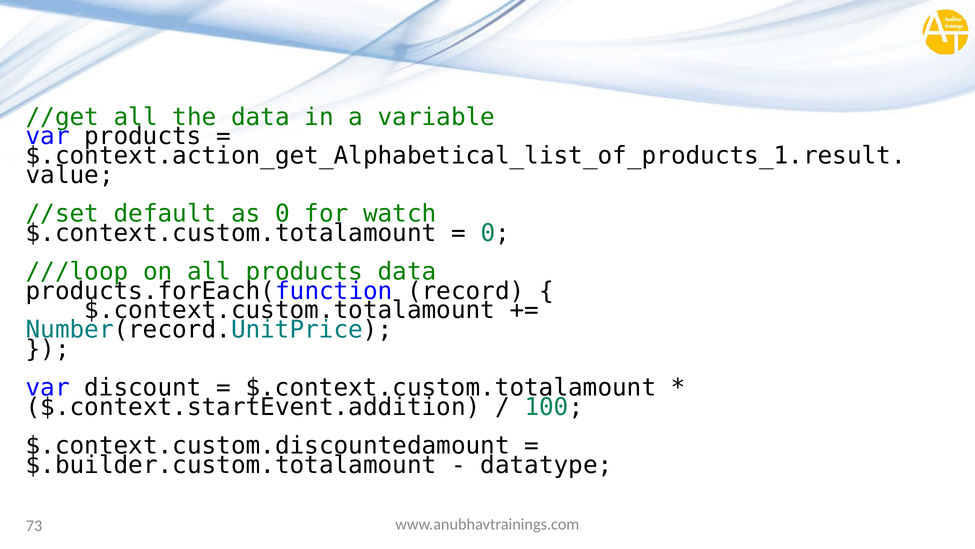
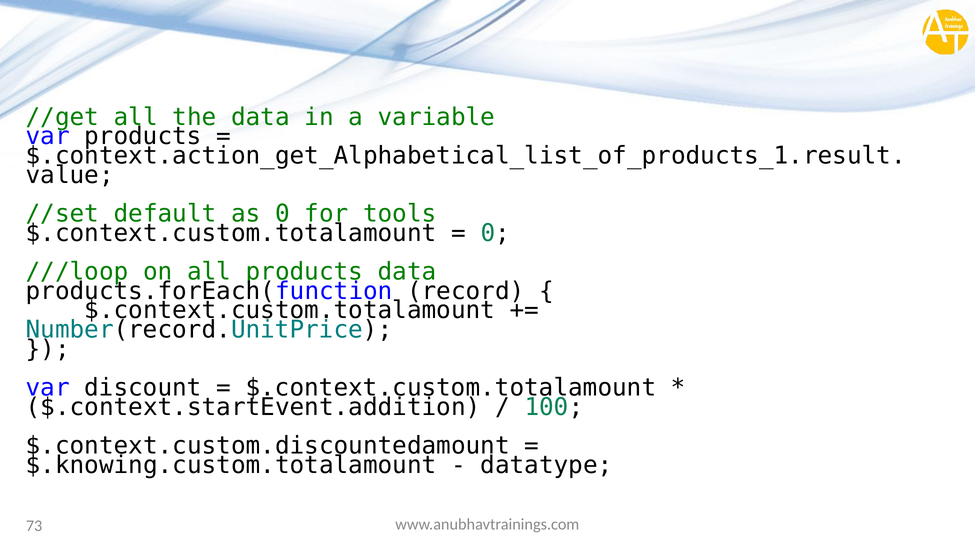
watch: watch -> tools
$.builder.custom.totalamount: $.builder.custom.totalamount -> $.knowing.custom.totalamount
